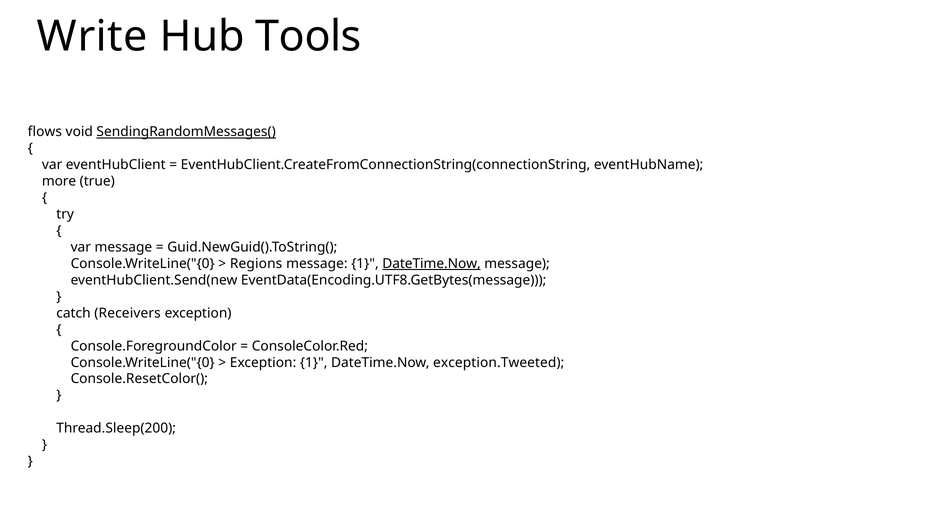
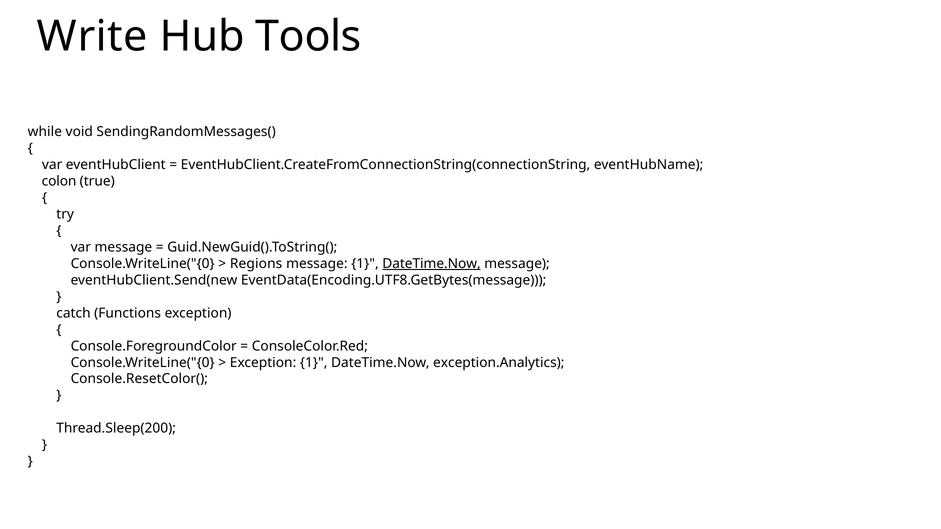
flows: flows -> while
SendingRandomMessages( underline: present -> none
more: more -> colon
Receivers: Receivers -> Functions
exception.Tweeted: exception.Tweeted -> exception.Analytics
